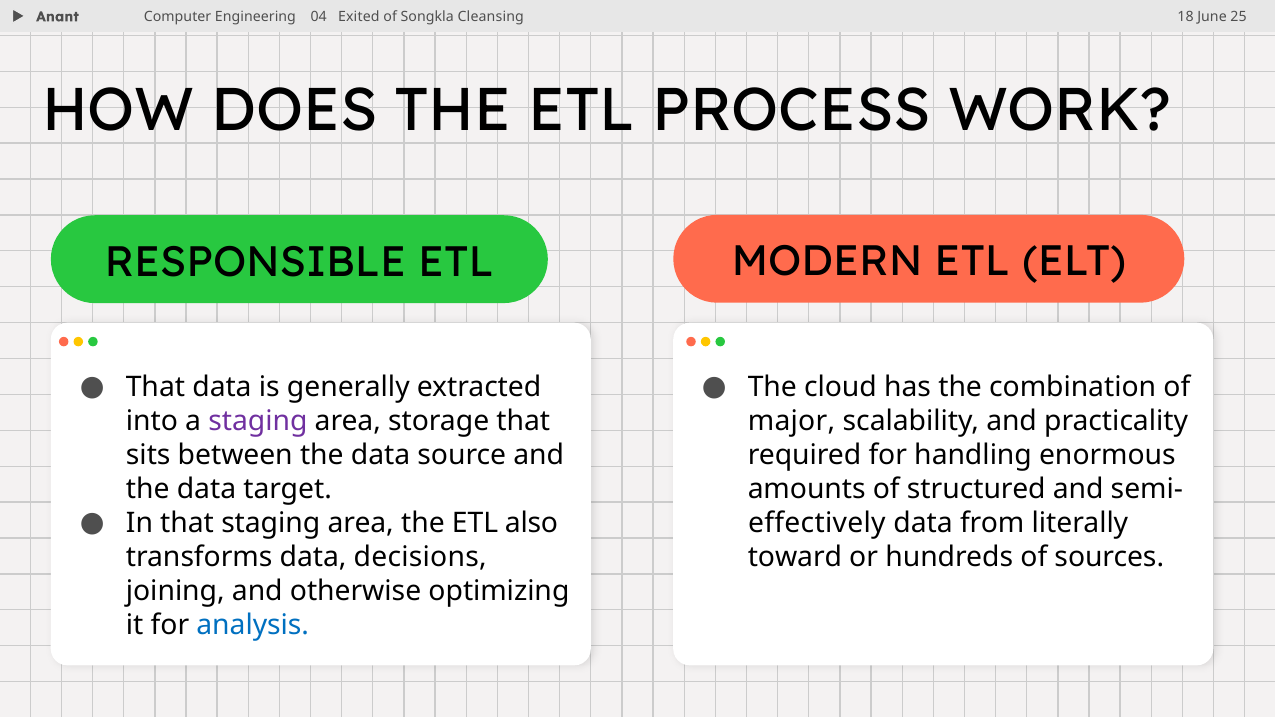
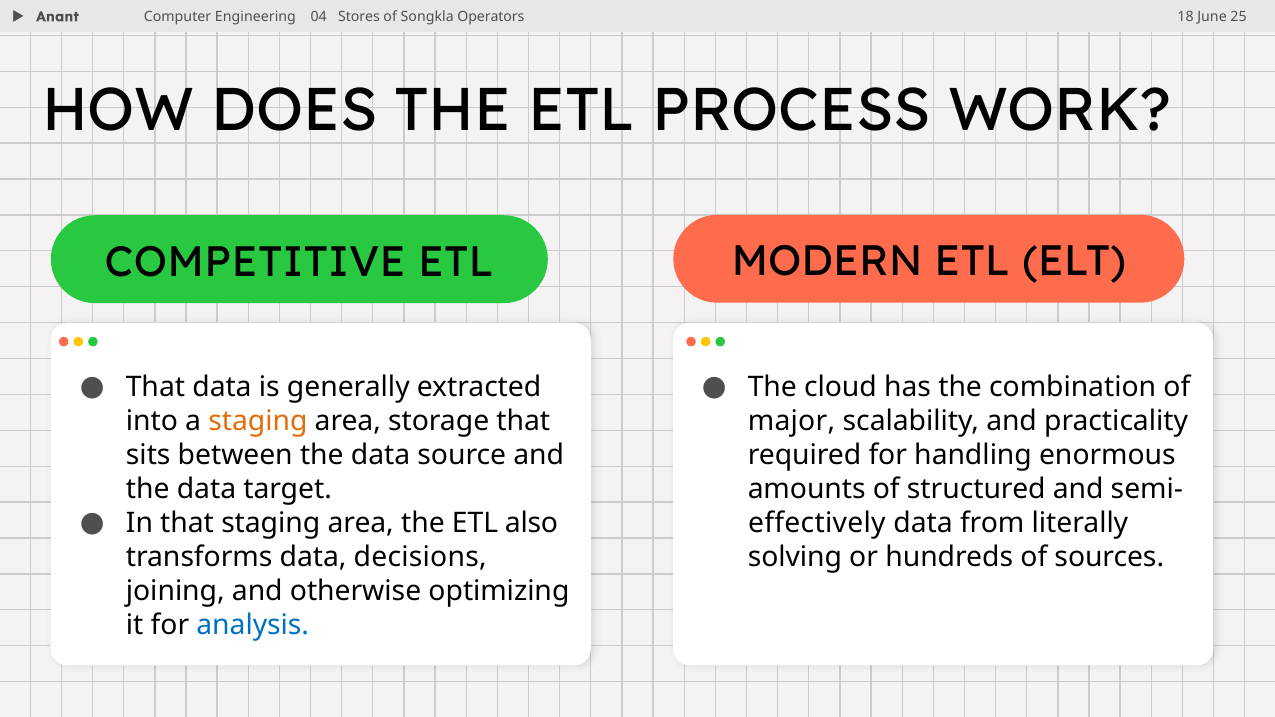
Exited: Exited -> Stores
Cleansing: Cleansing -> Operators
RESPONSIBLE: RESPONSIBLE -> COMPETITIVE
staging at (258, 421) colour: purple -> orange
toward: toward -> solving
